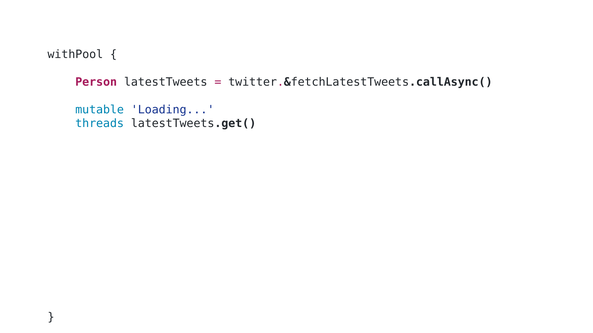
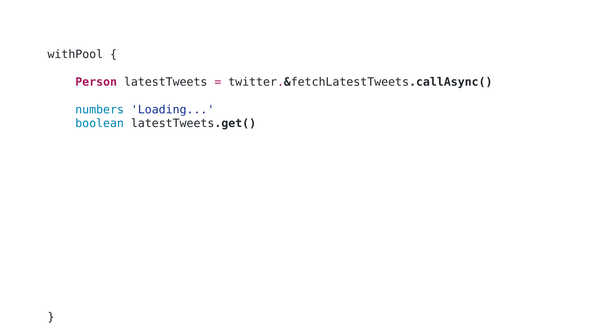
mutable: mutable -> numbers
threads: threads -> boolean
